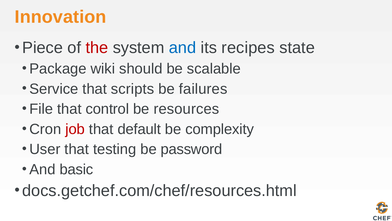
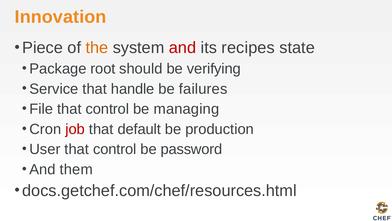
the colour: red -> orange
and at (183, 48) colour: blue -> red
wiki: wiki -> root
scalable: scalable -> verifying
scripts: scripts -> handle
resources: resources -> managing
complexity: complexity -> production
User that testing: testing -> control
basic: basic -> them
